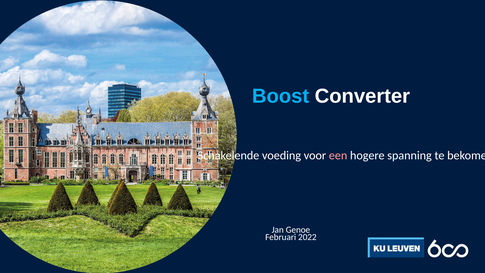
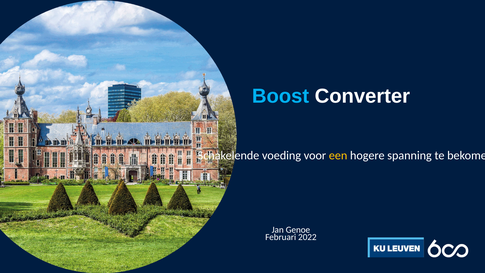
een colour: pink -> yellow
